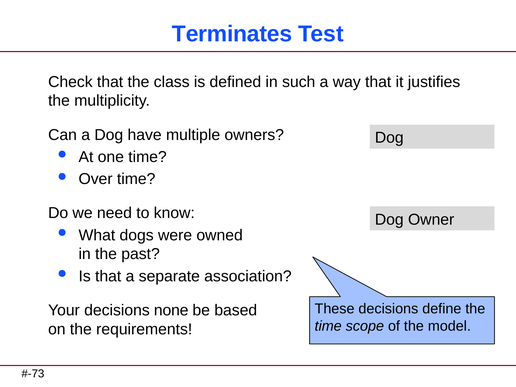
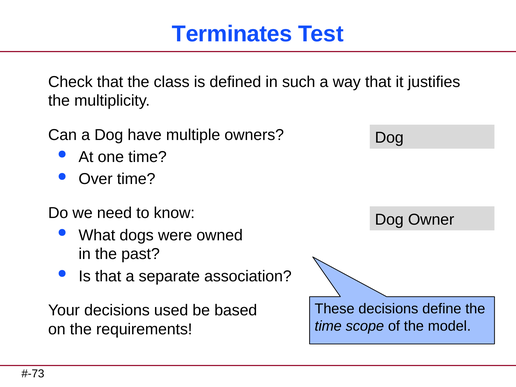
none: none -> used
